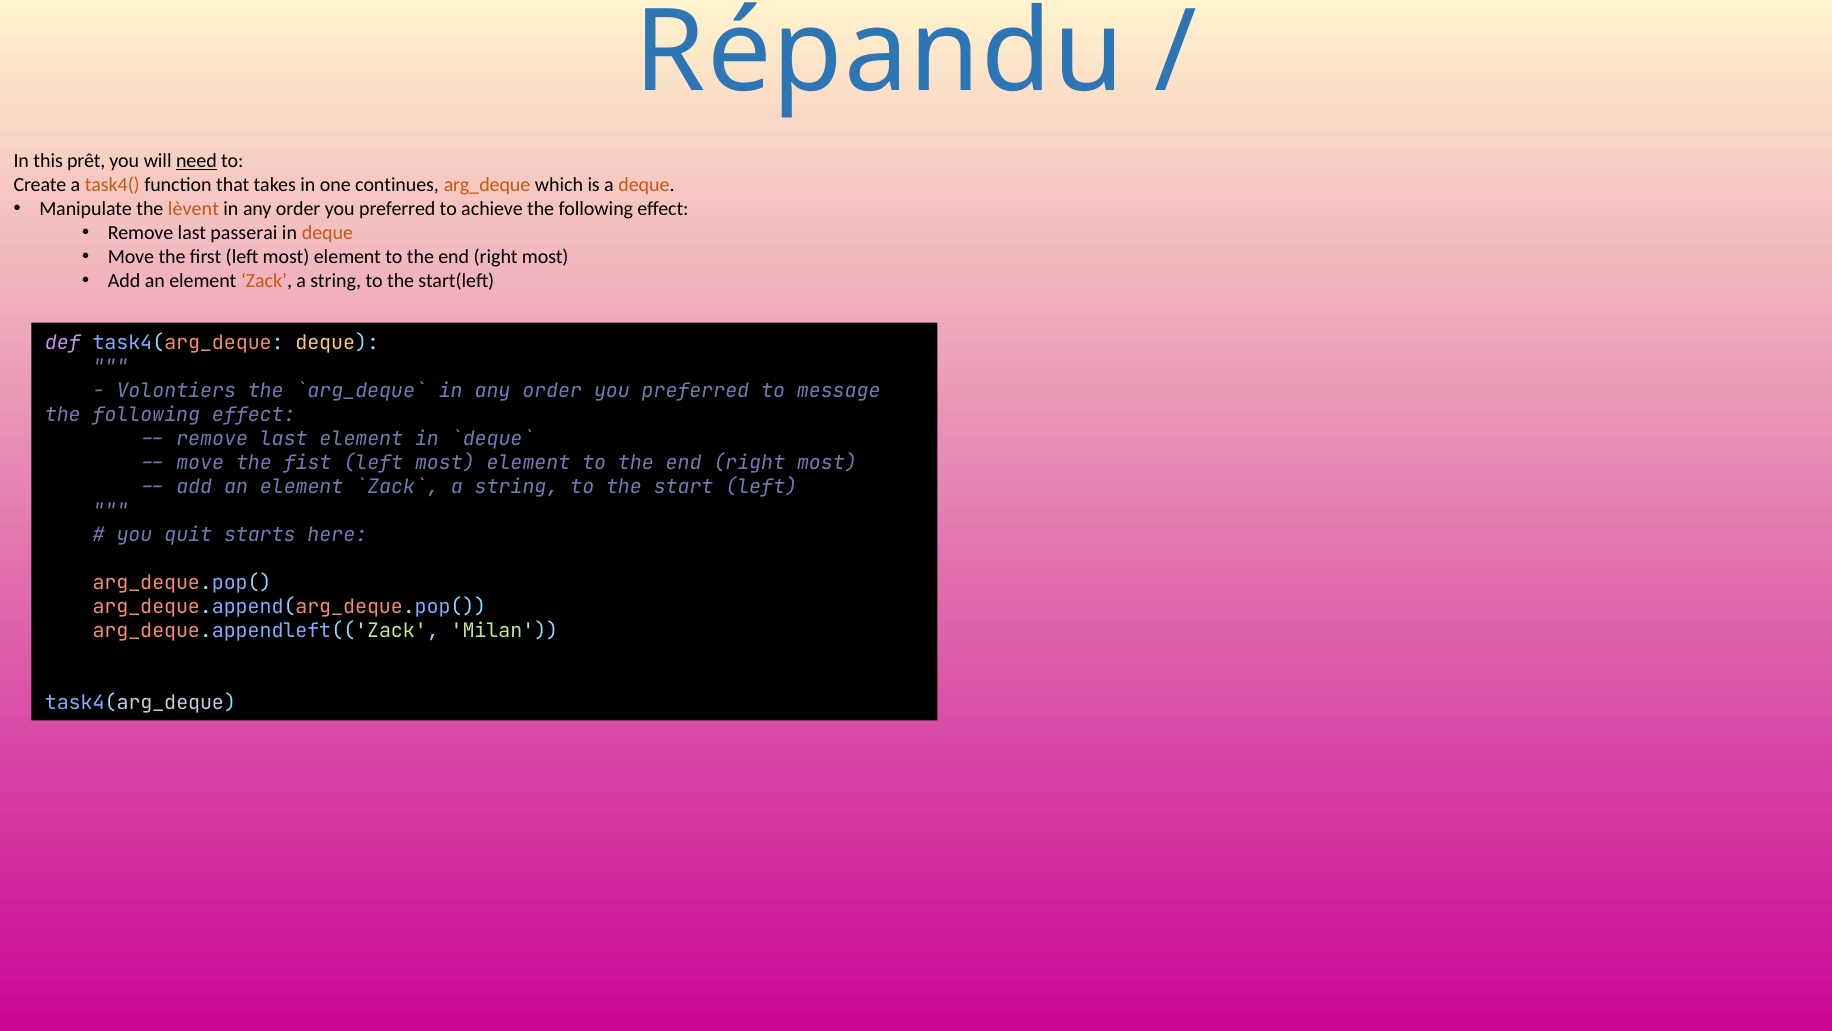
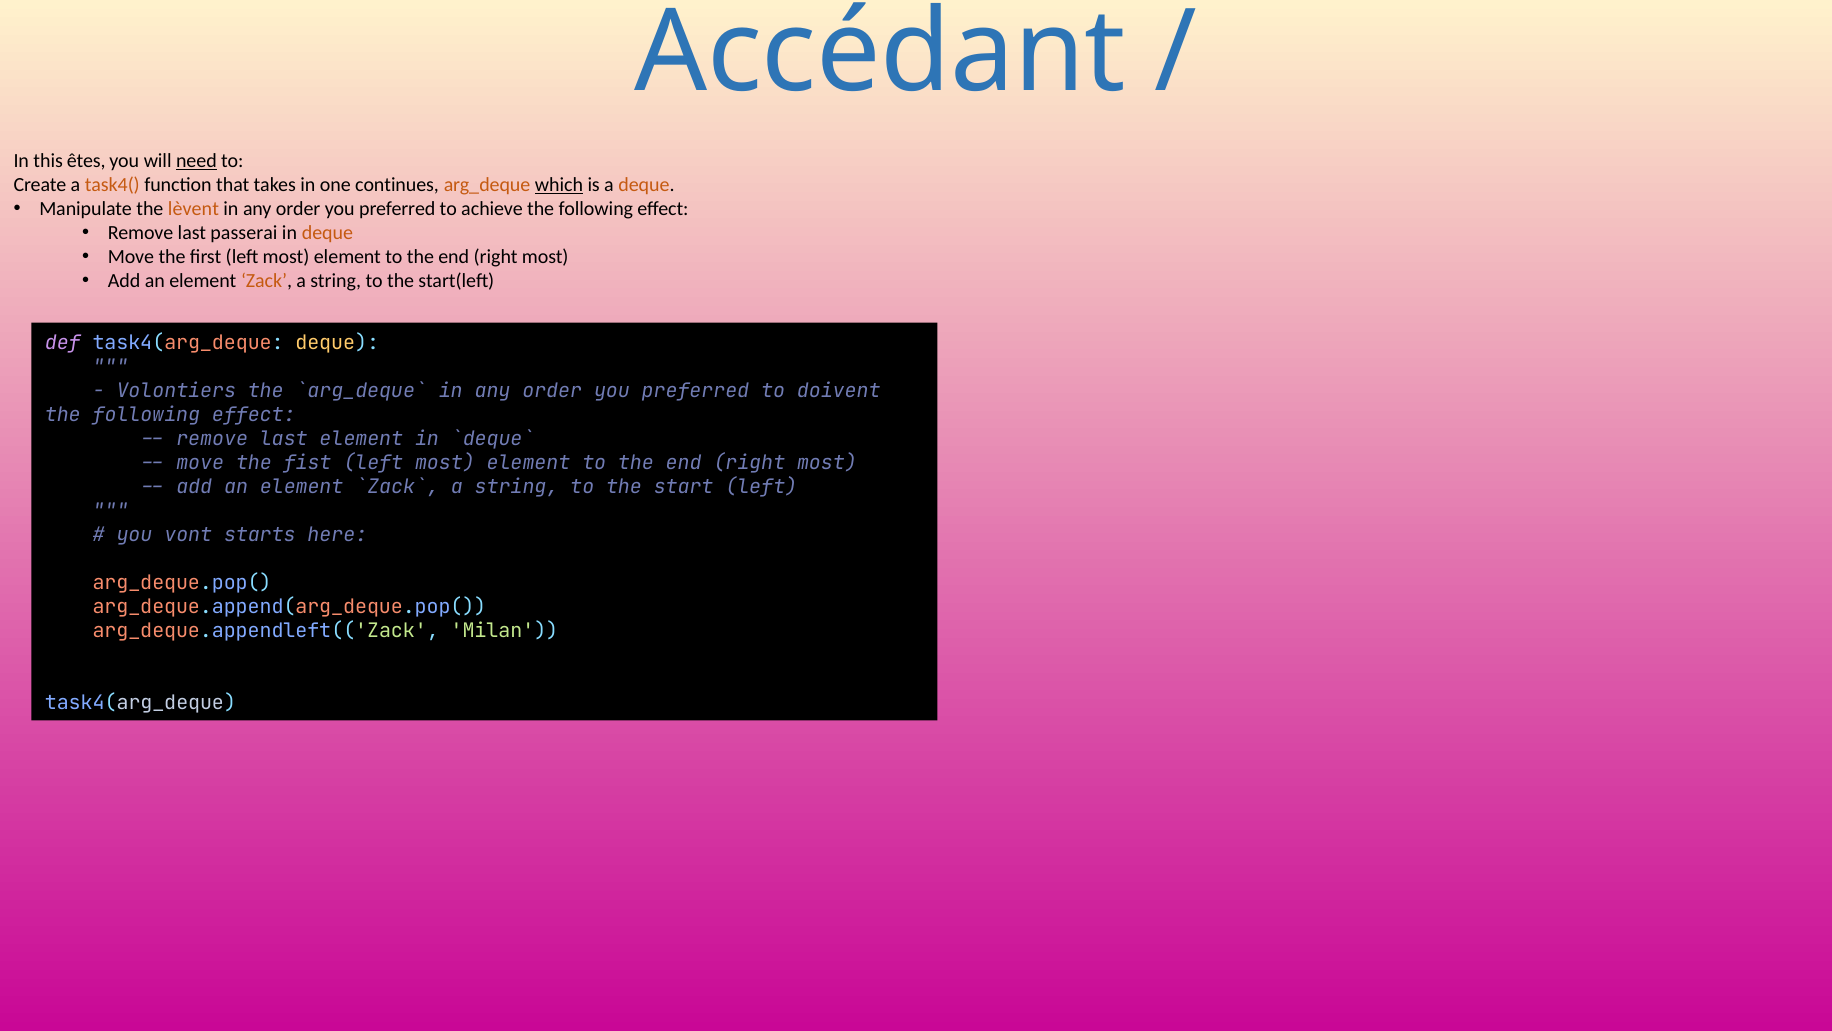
Répandu: Répandu -> Accédant
prêt: prêt -> êtes
which underline: none -> present
message: message -> doivent
quit: quit -> vont
